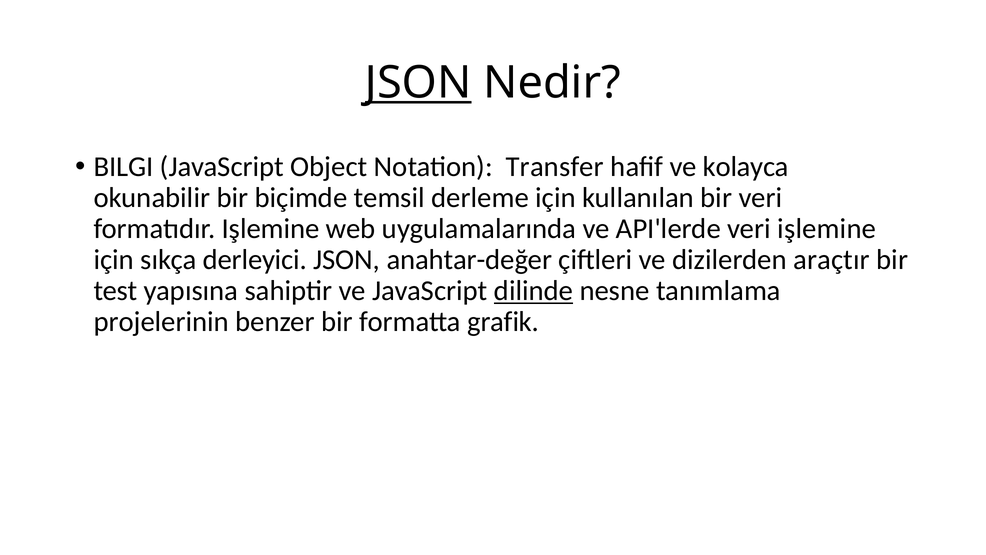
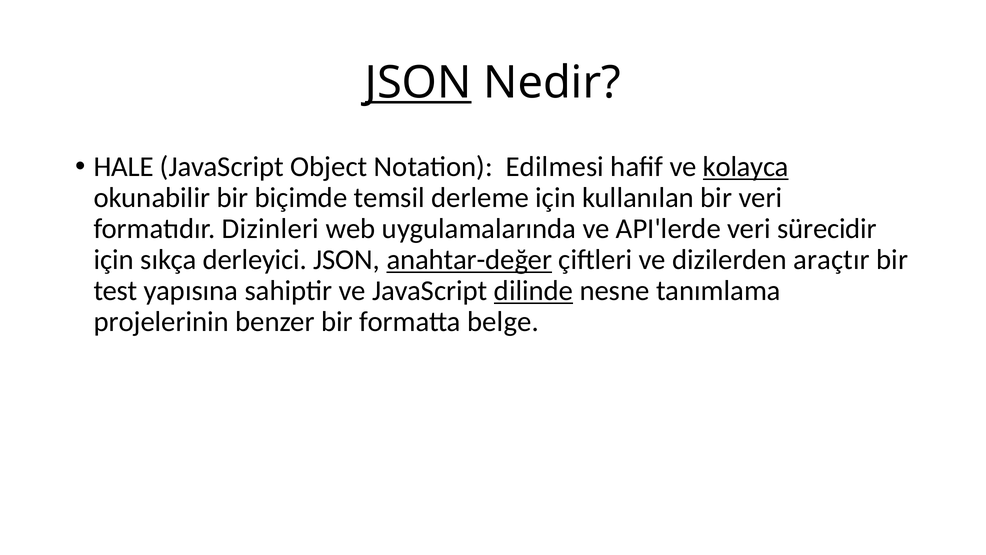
BILGI: BILGI -> HALE
Transfer: Transfer -> Edilmesi
kolayca underline: none -> present
formatıdır Işlemine: Işlemine -> Dizinleri
veri işlemine: işlemine -> sürecidir
anahtar-değer underline: none -> present
grafik: grafik -> belge
